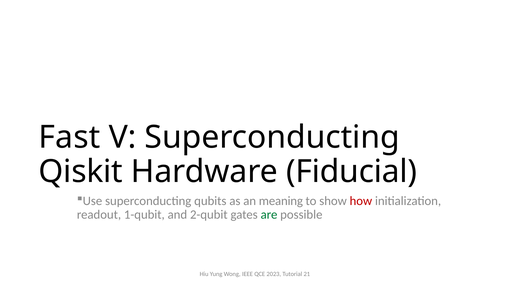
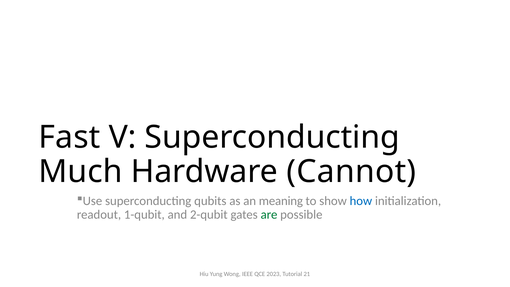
Qiskit: Qiskit -> Much
Fiducial: Fiducial -> Cannot
how colour: red -> blue
